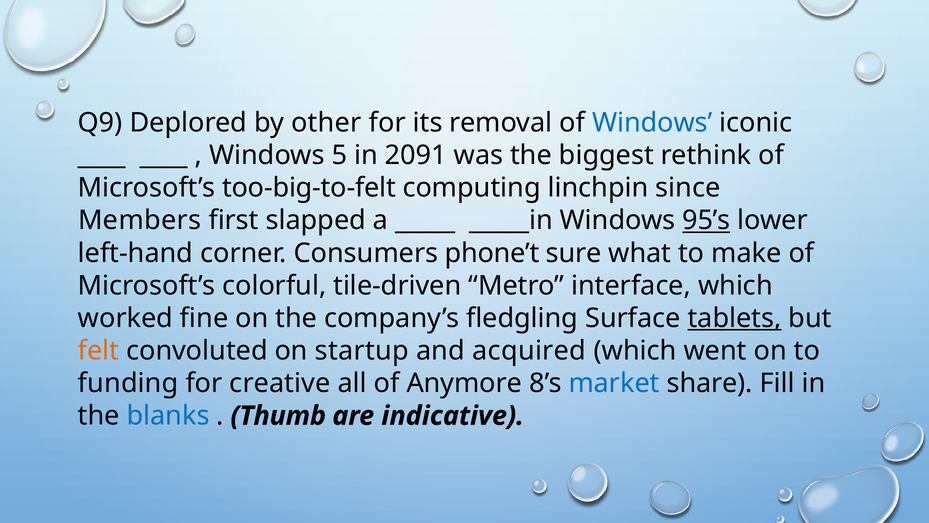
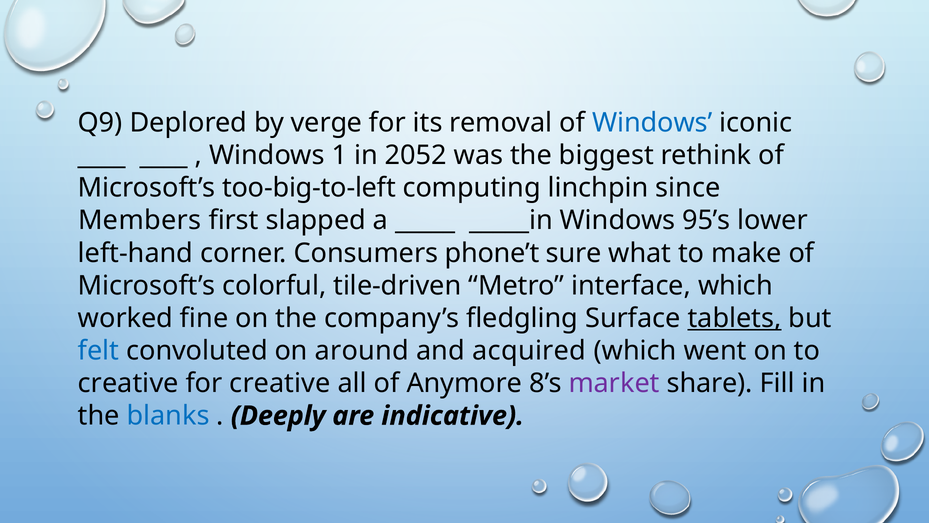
other: other -> verge
5: 5 -> 1
2091: 2091 -> 2052
too-big-to-felt: too-big-to-felt -> too-big-to-left
95’s underline: present -> none
felt colour: orange -> blue
startup: startup -> around
funding at (128, 383): funding -> creative
market colour: blue -> purple
Thumb: Thumb -> Deeply
